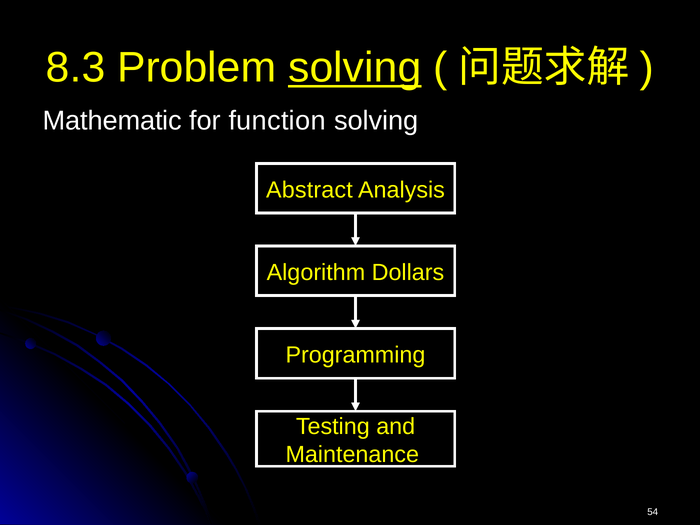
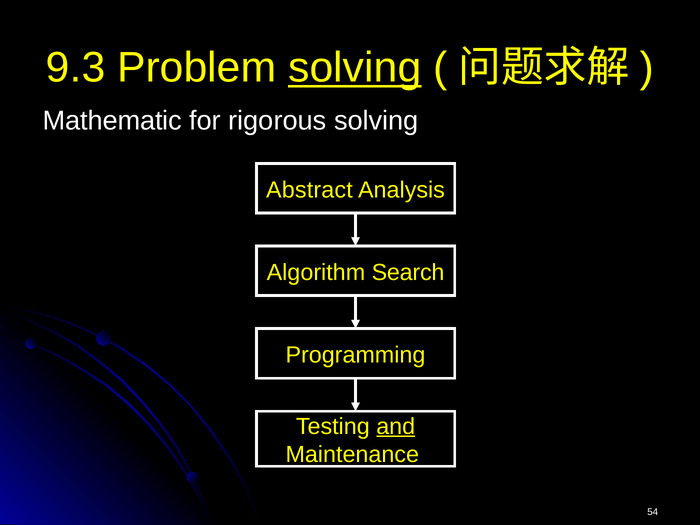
8.3: 8.3 -> 9.3
function: function -> rigorous
Dollars: Dollars -> Search
and underline: none -> present
